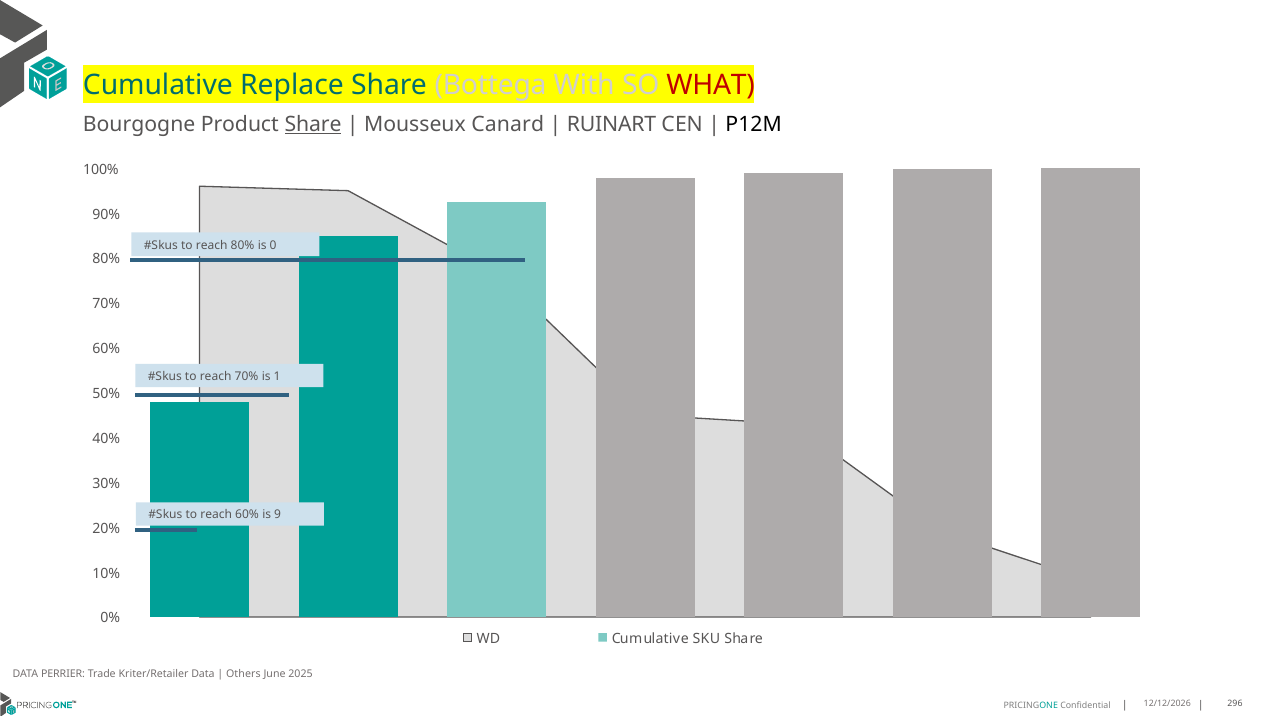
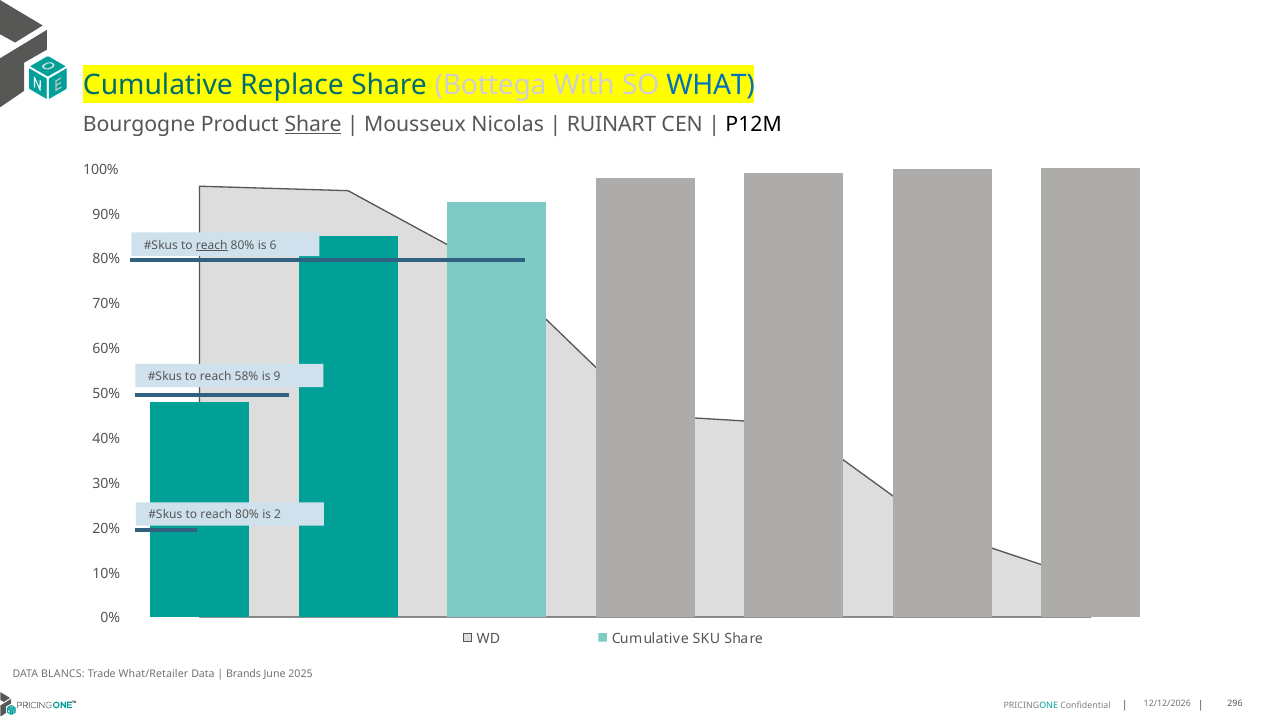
WHAT colour: red -> blue
Canard: Canard -> Nicolas
reach at (212, 245) underline: none -> present
0: 0 -> 6
reach 70%: 70% -> 58%
1: 1 -> 9
60% at (247, 515): 60% -> 80%
9: 9 -> 2
PERRIER: PERRIER -> BLANCS
Kriter/Retailer: Kriter/Retailer -> What/Retailer
Others: Others -> Brands
